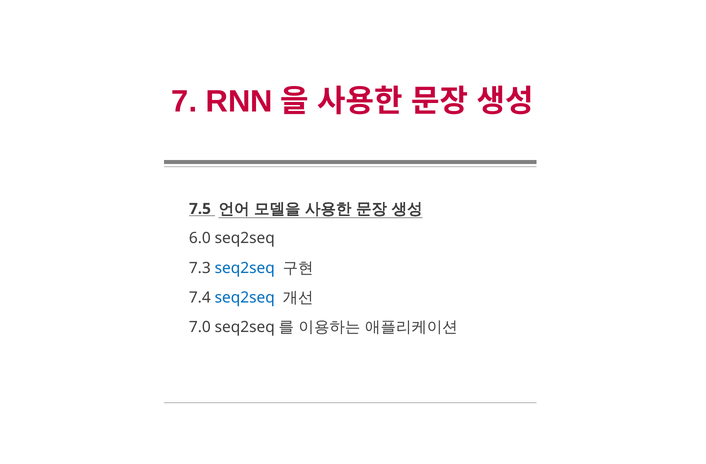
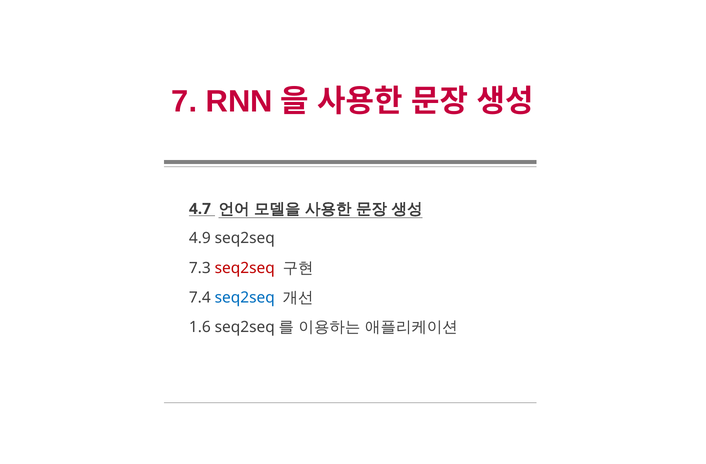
7.5: 7.5 -> 4.7
6.0: 6.0 -> 4.9
seq2seq at (245, 268) colour: blue -> red
7.0: 7.0 -> 1.6
